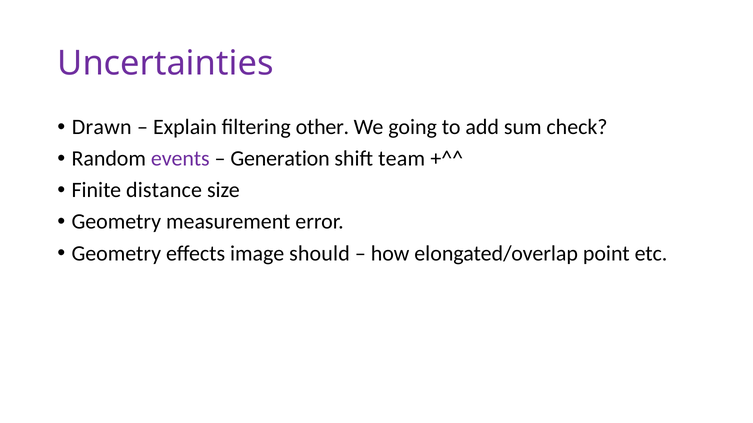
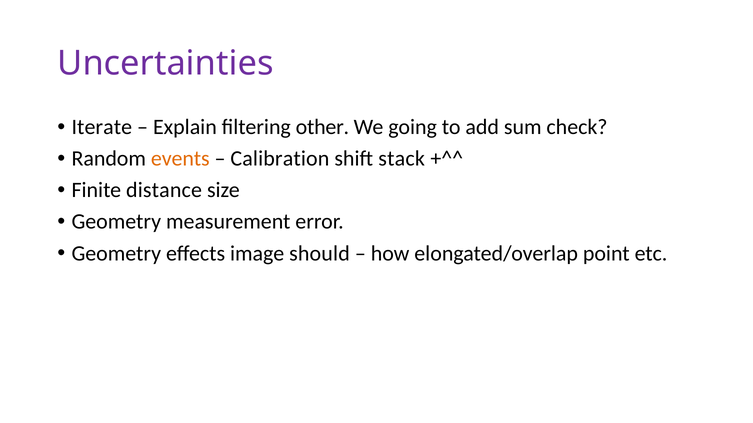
Drawn: Drawn -> Iterate
events colour: purple -> orange
Generation: Generation -> Calibration
team: team -> stack
